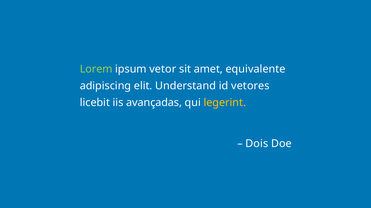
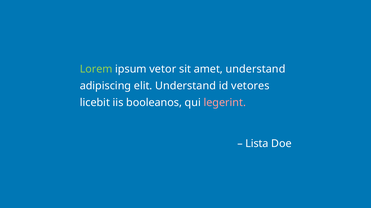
amet equivalente: equivalente -> understand
avançadas: avançadas -> booleanos
legerint colour: yellow -> pink
Dois: Dois -> Lista
